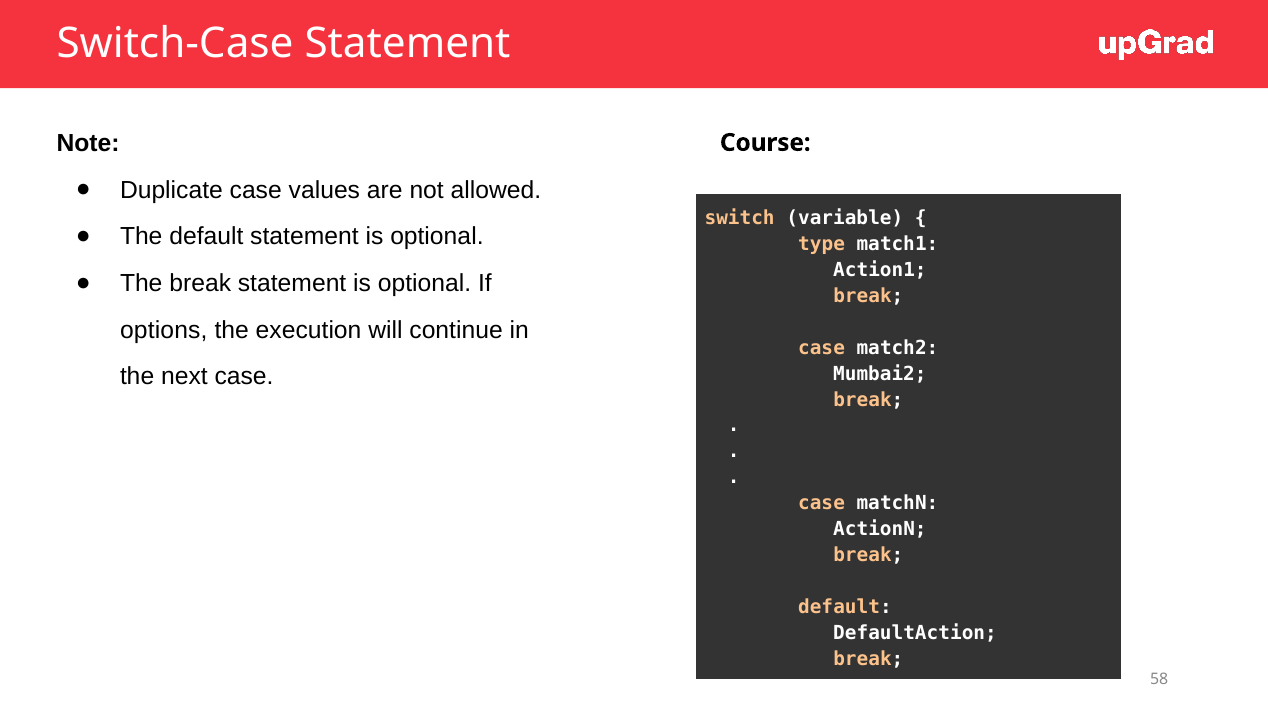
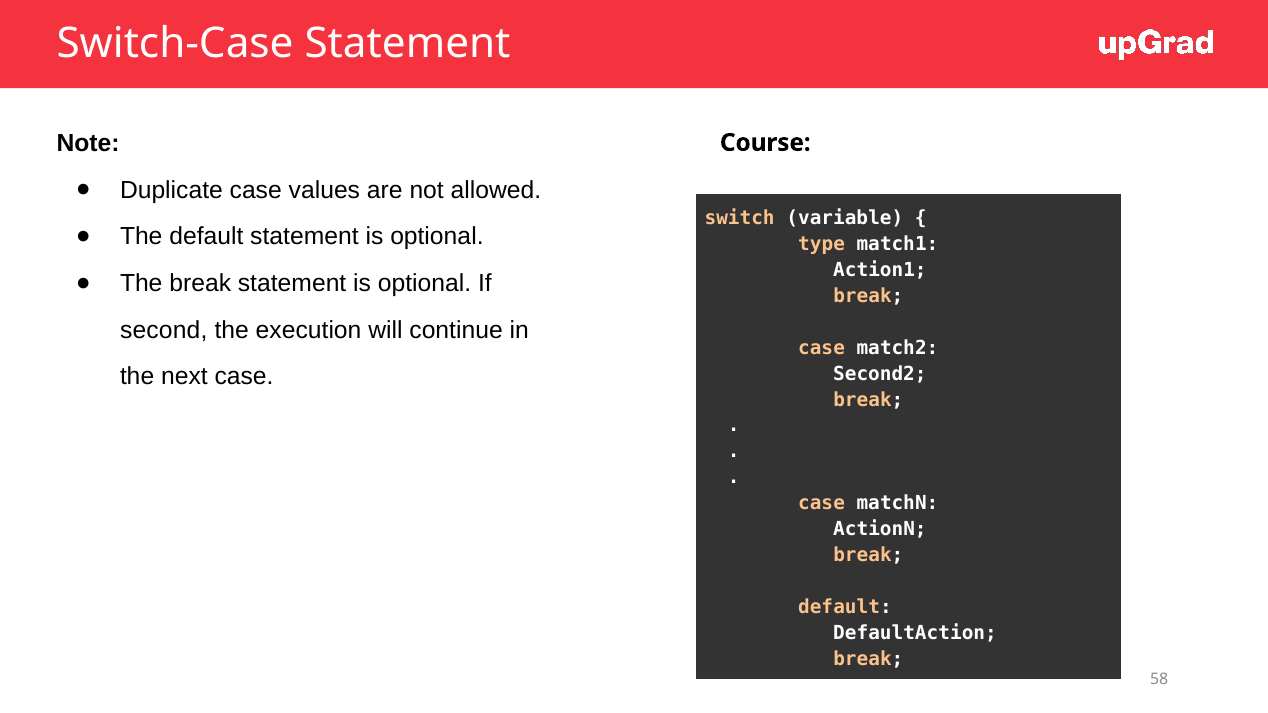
options: options -> second
Mumbai2: Mumbai2 -> Second2
